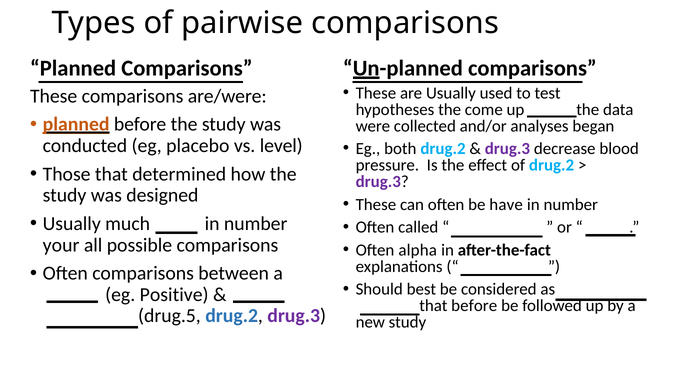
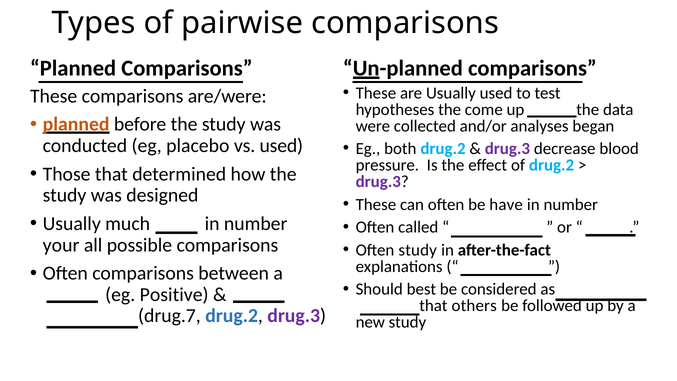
vs level: level -> used
Often alpha: alpha -> study
that before: before -> others
drug.5: drug.5 -> drug.7
